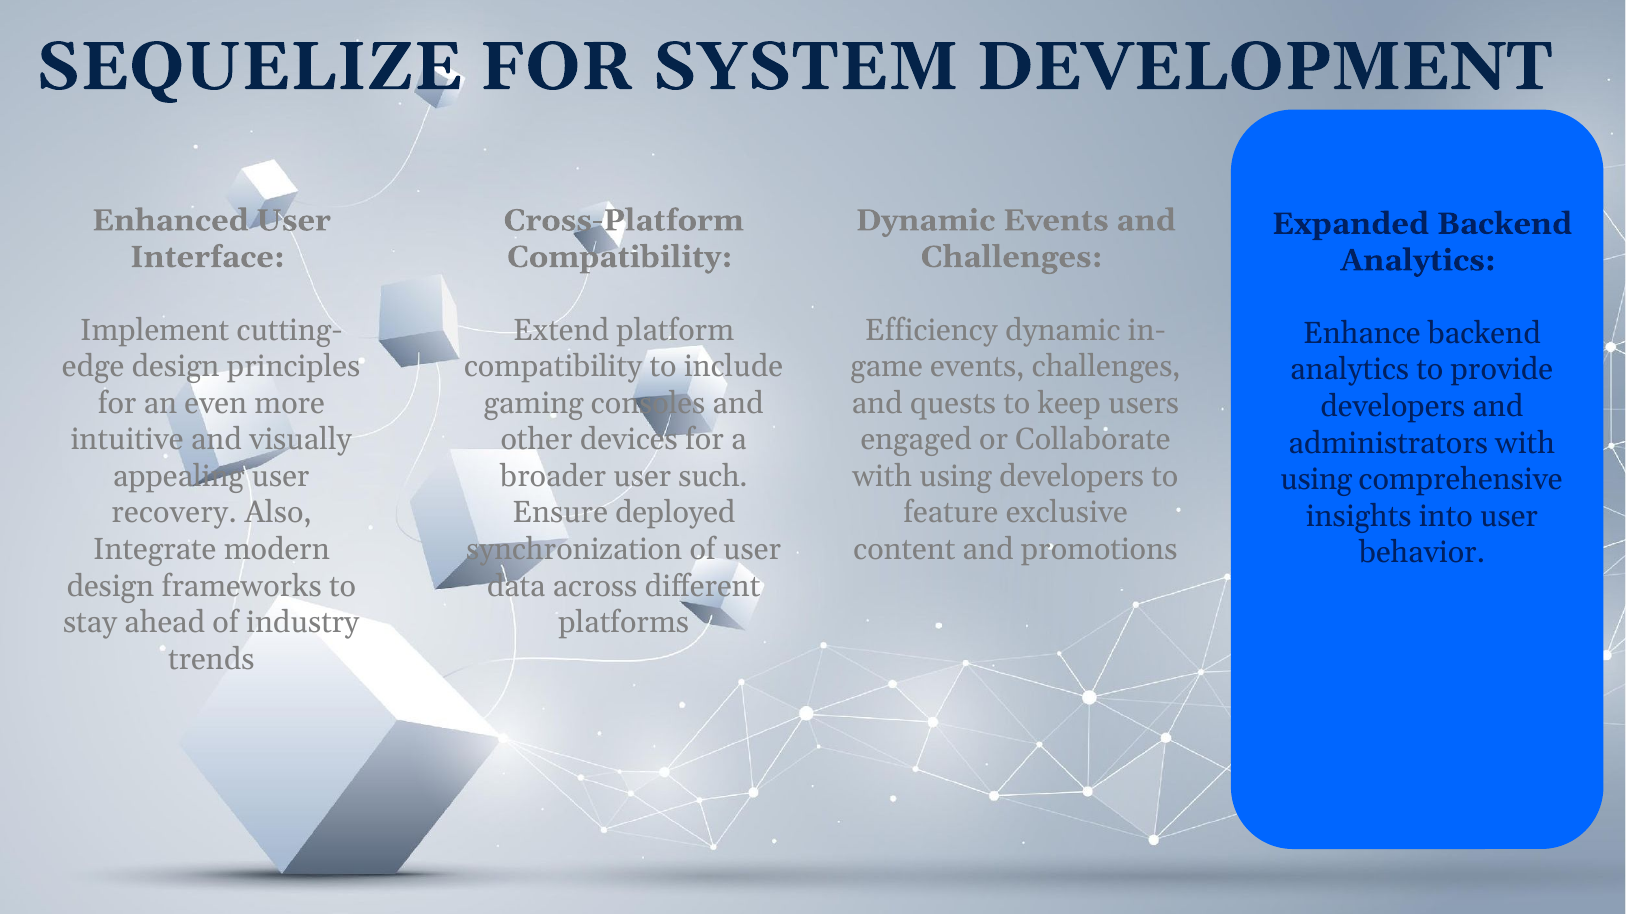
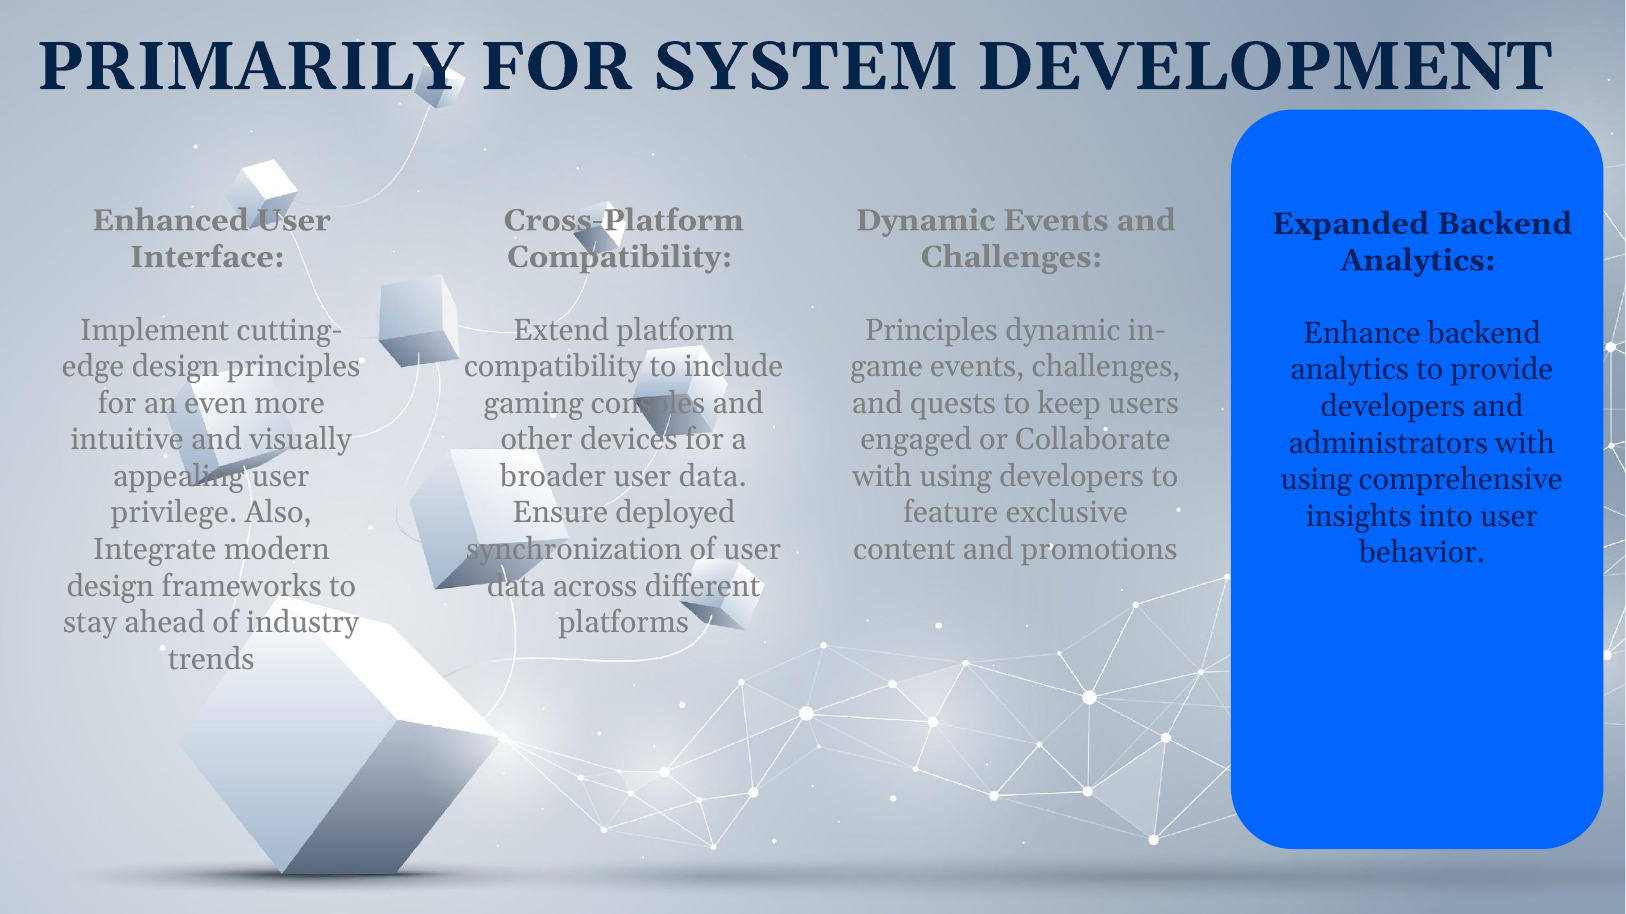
SEQUELIZE: SEQUELIZE -> PRIMARILY
Efficiency at (931, 330): Efficiency -> Principles
broader user such: such -> data
recovery: recovery -> privilege
